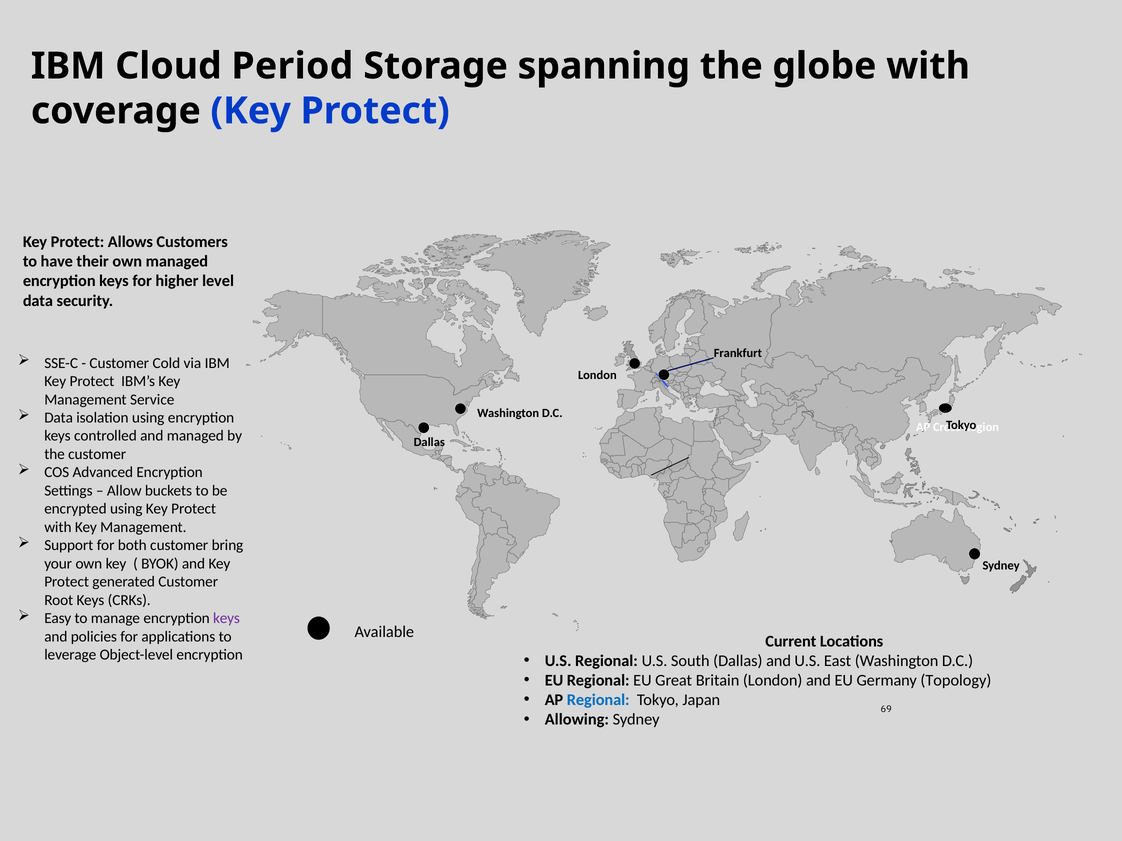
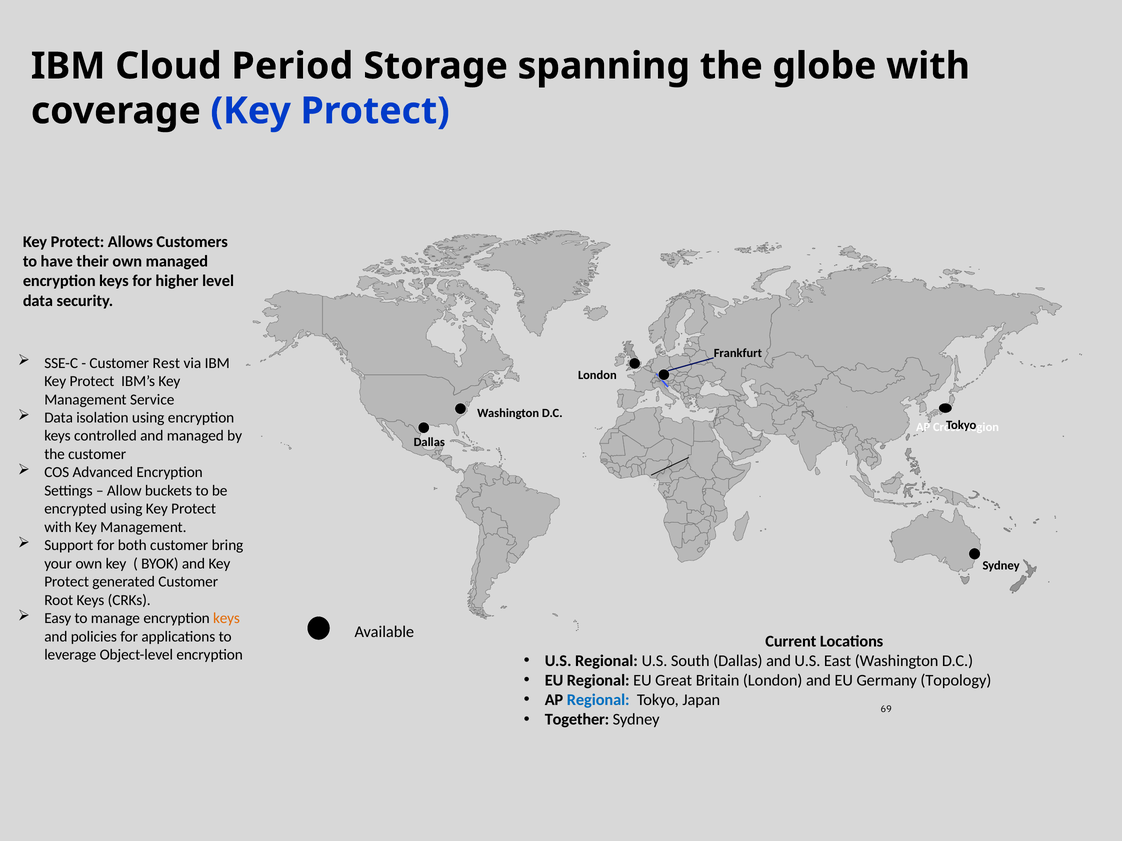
Cold: Cold -> Rest
keys at (226, 619) colour: purple -> orange
Allowing: Allowing -> Together
